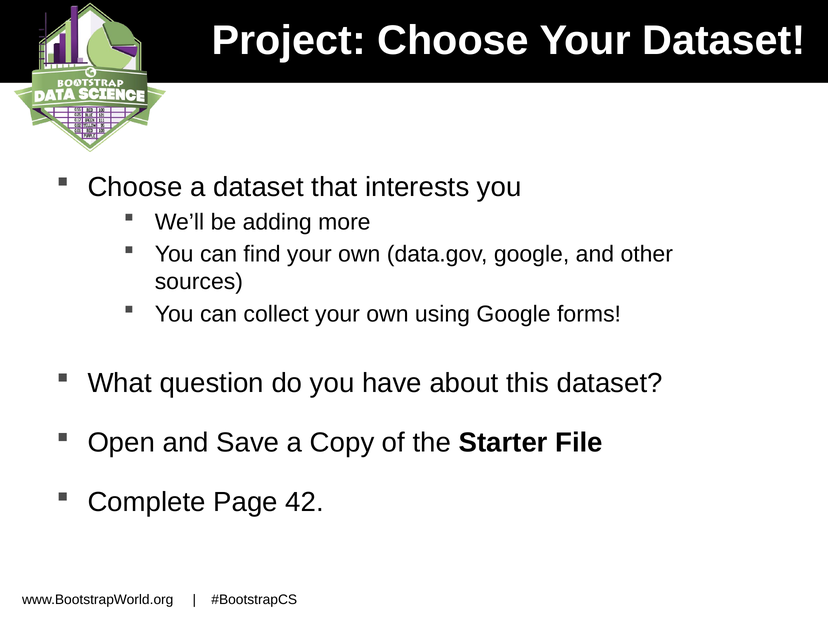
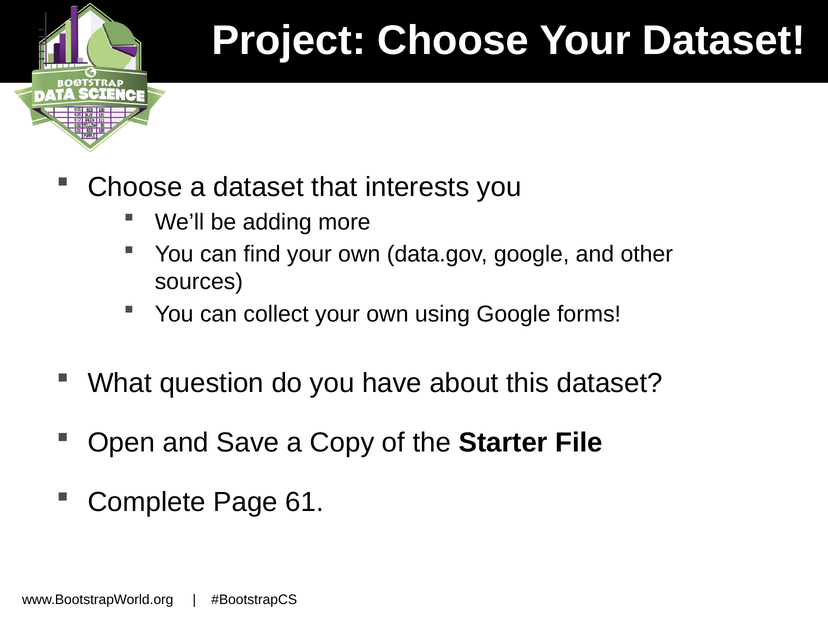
42: 42 -> 61
